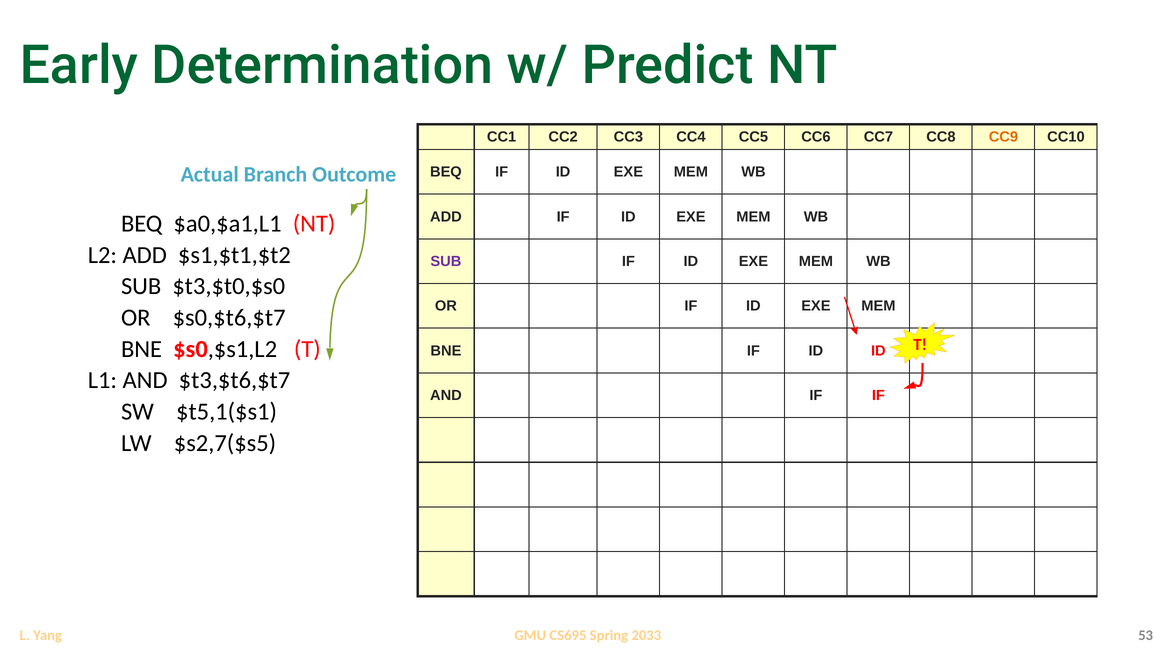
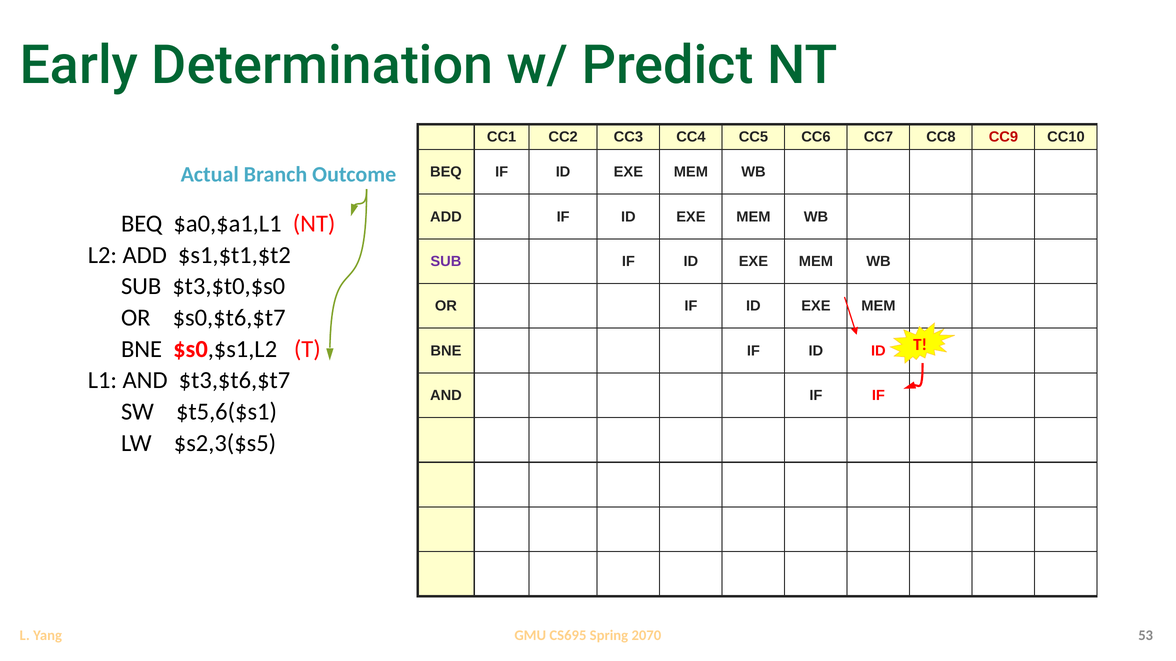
CC9 colour: orange -> red
$t5,1($s1: $t5,1($s1 -> $t5,6($s1
$s2,7($s5: $s2,7($s5 -> $s2,3($s5
2033: 2033 -> 2070
